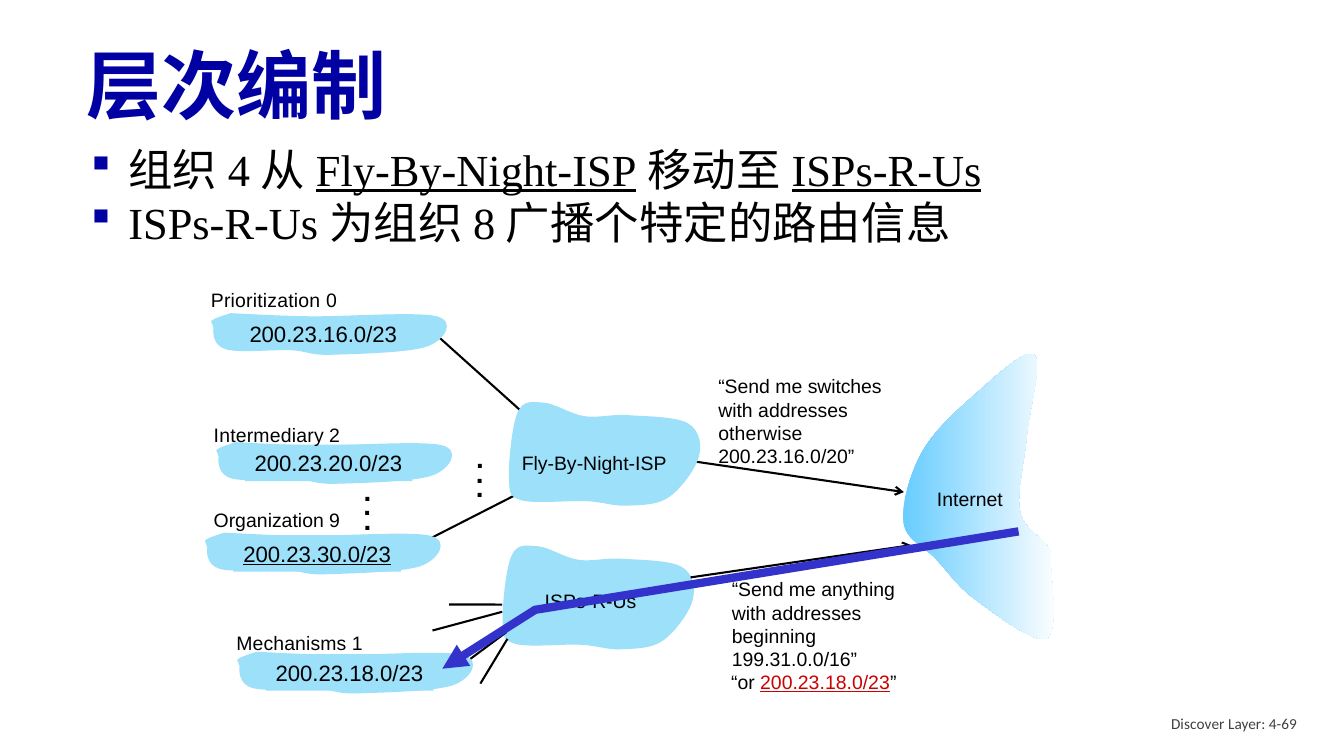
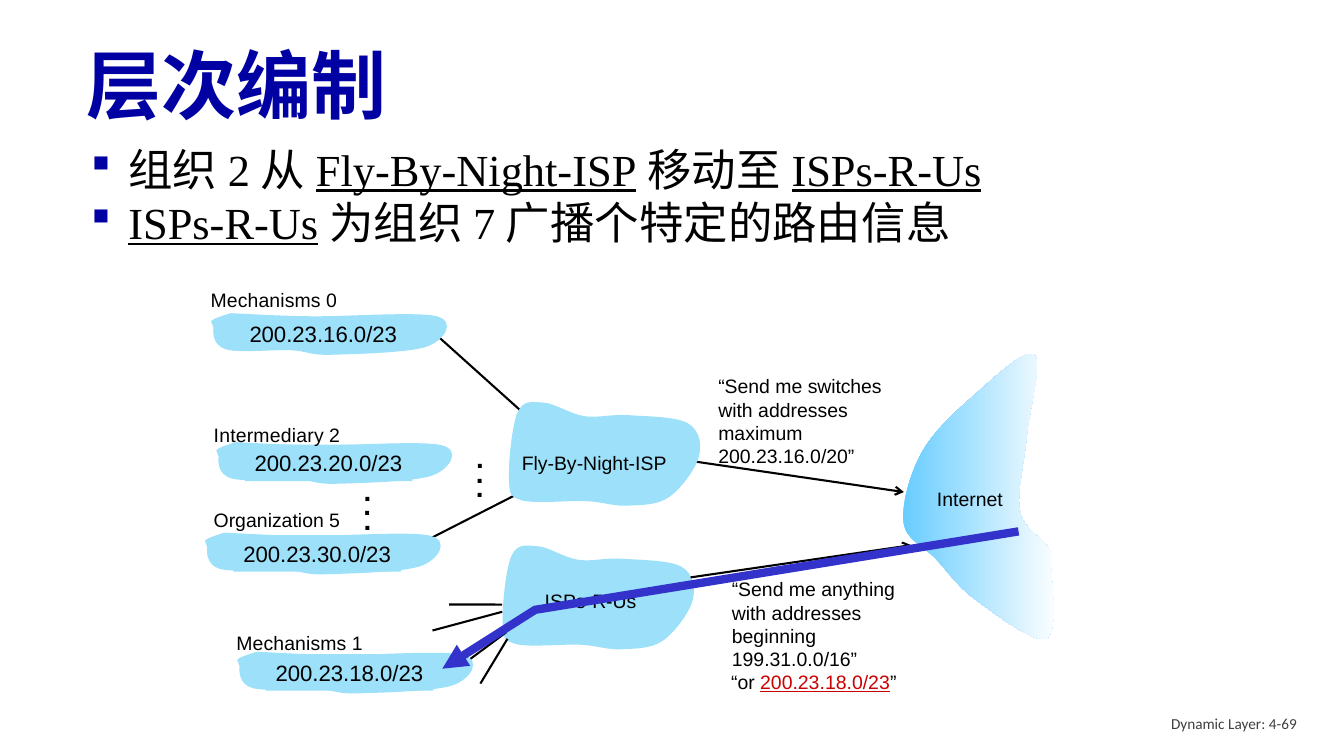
4 at (239, 172): 4 -> 2
ISPs-R-Us at (223, 225) underline: none -> present
8: 8 -> 7
Prioritization at (266, 301): Prioritization -> Mechanisms
otherwise: otherwise -> maximum
9: 9 -> 5
200.23.30.0/23 underline: present -> none
Discover: Discover -> Dynamic
